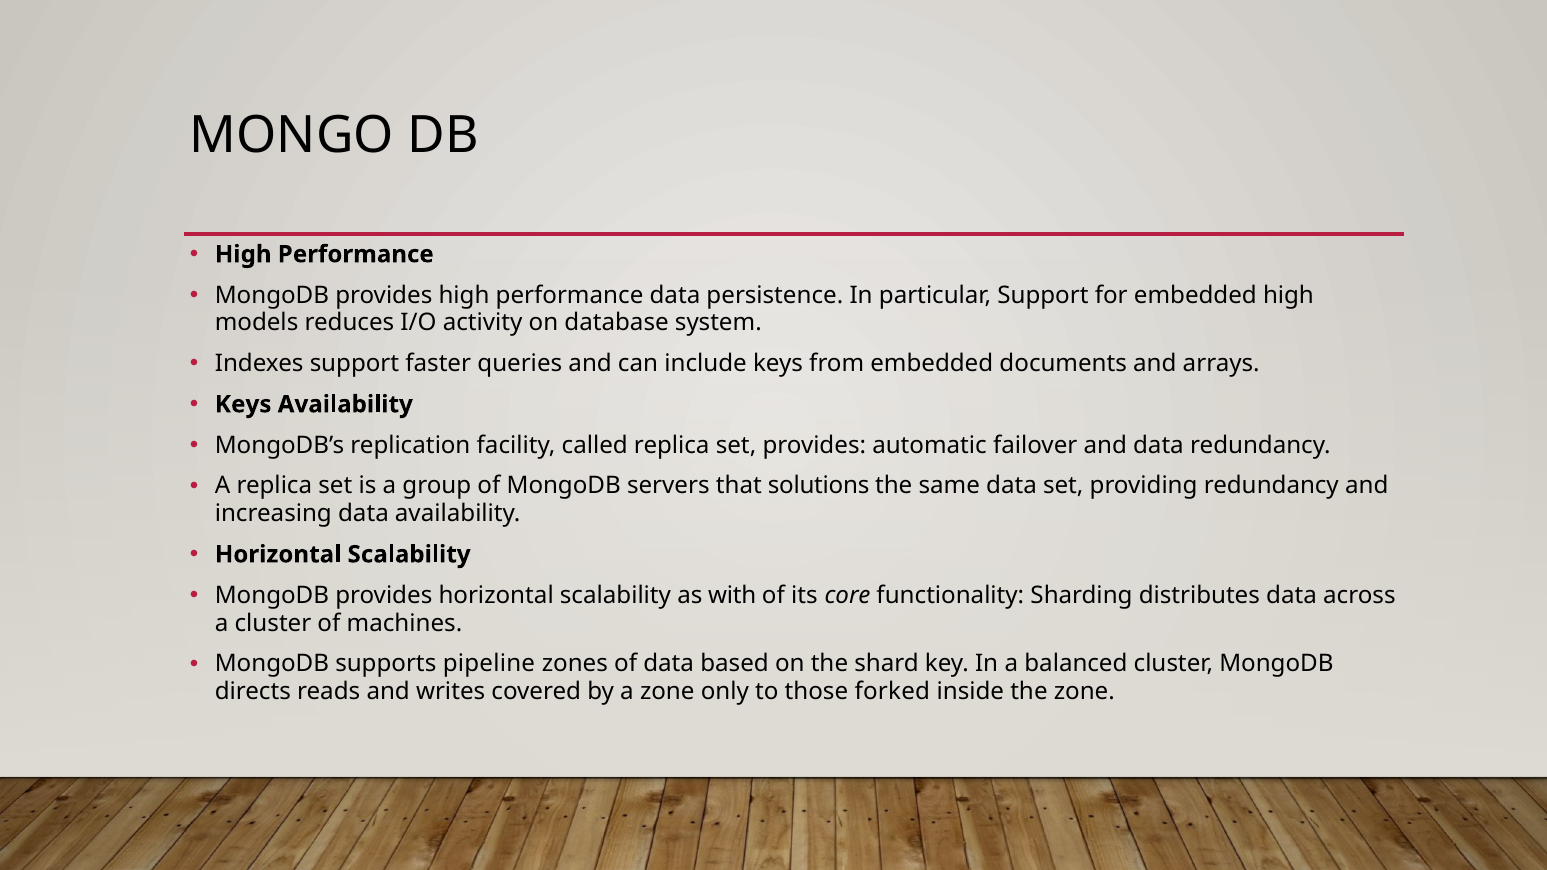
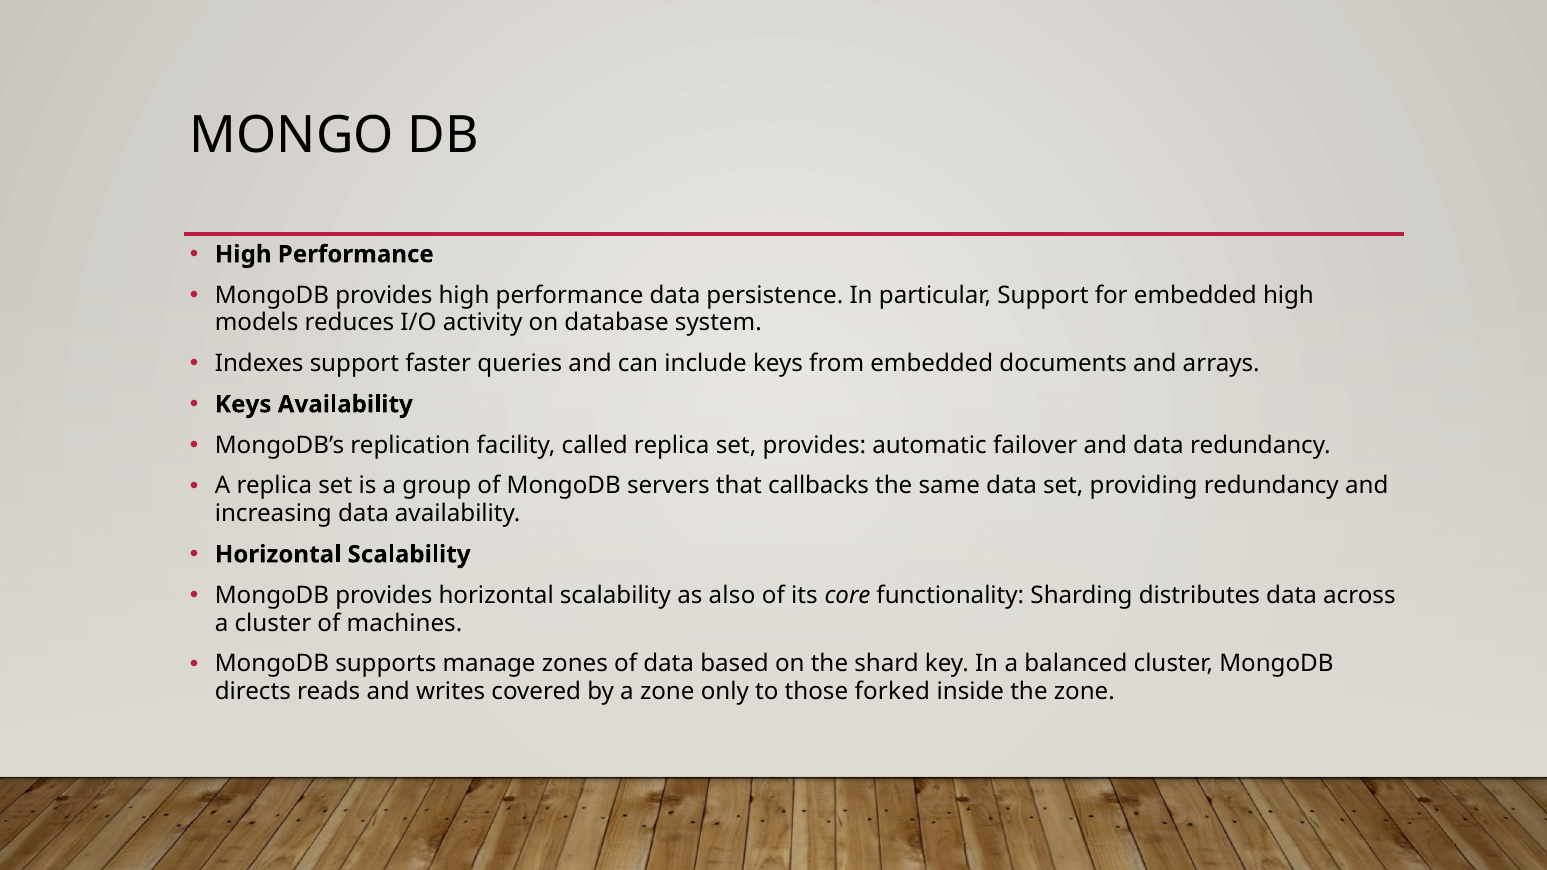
solutions: solutions -> callbacks
with: with -> also
pipeline: pipeline -> manage
